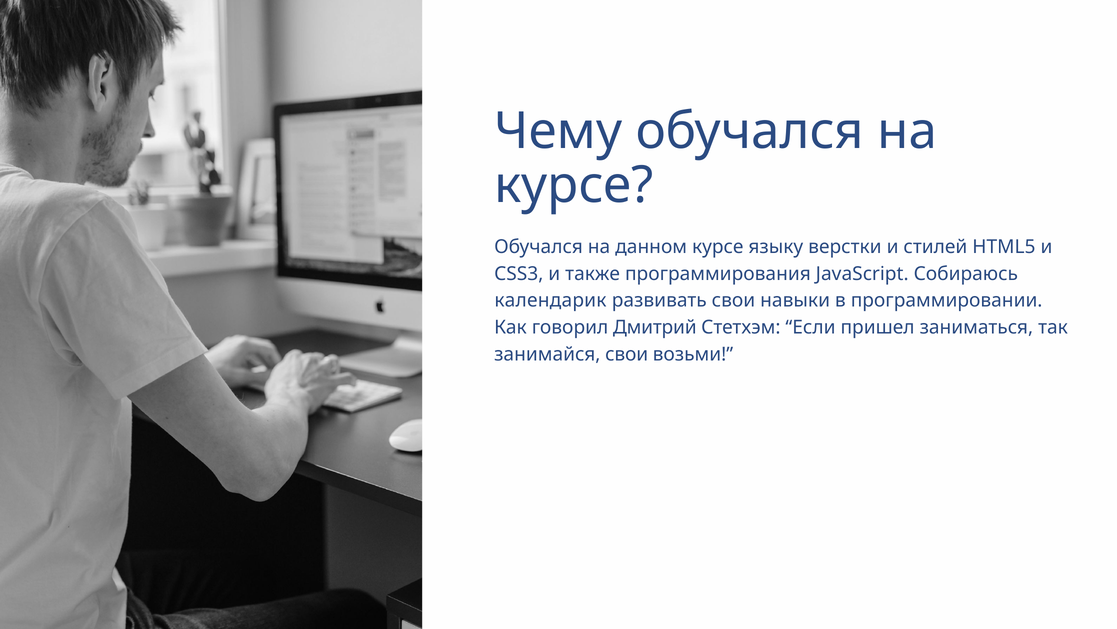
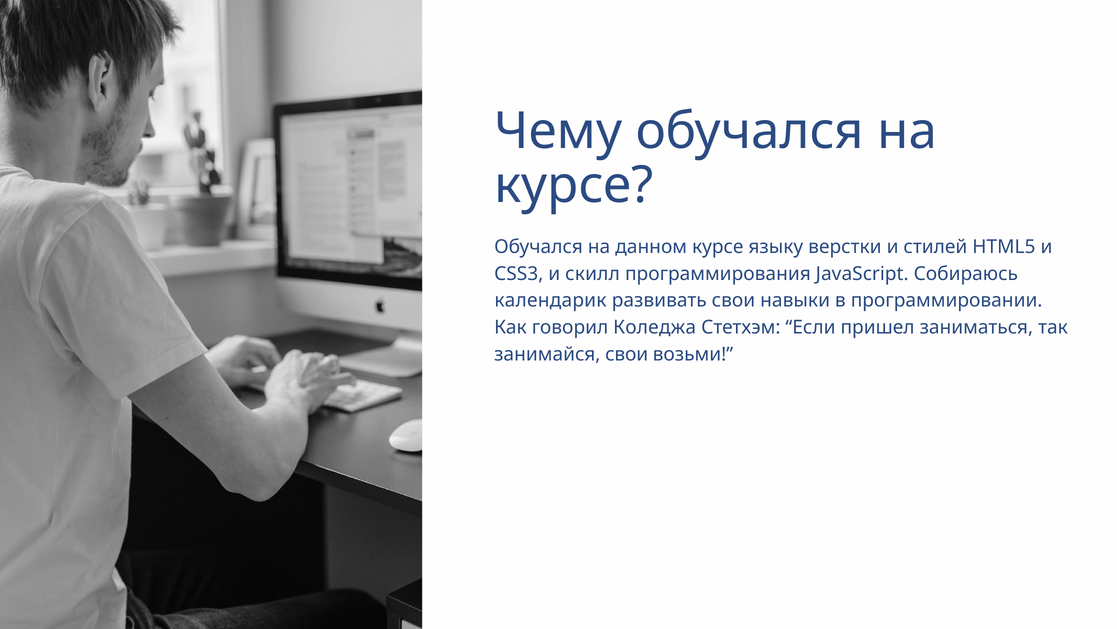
также: также -> скилл
Дмитрий: Дмитрий -> Коледжа
